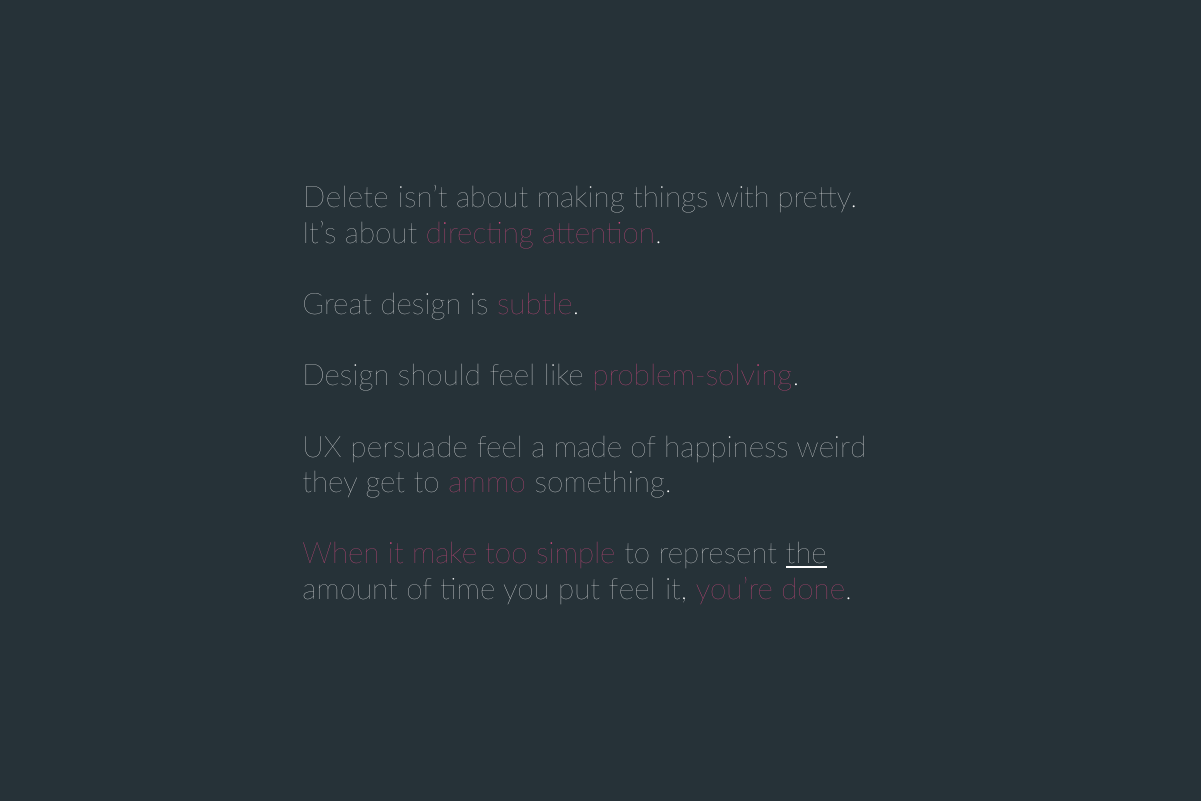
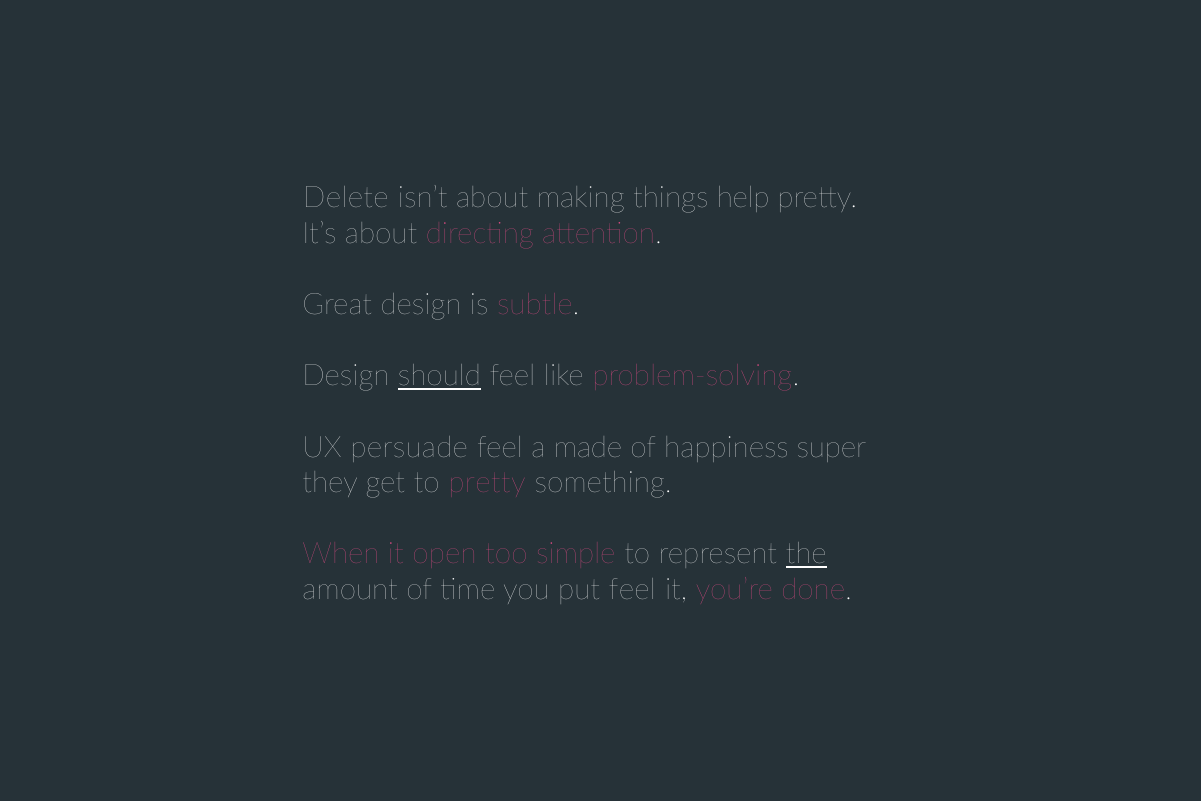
with: with -> help
should underline: none -> present
weird: weird -> super
to ammo: ammo -> pretty
make: make -> open
